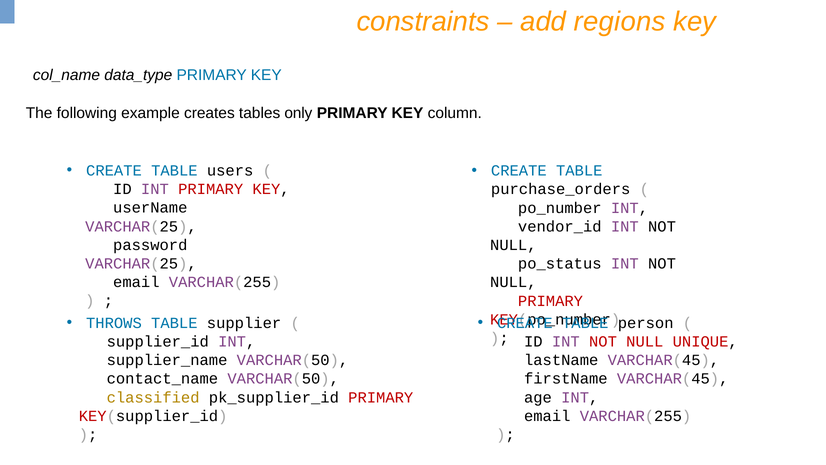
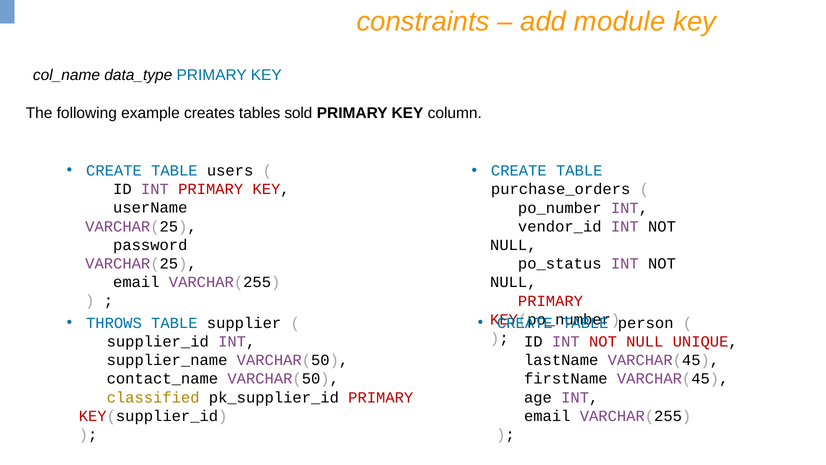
regions: regions -> module
only: only -> sold
